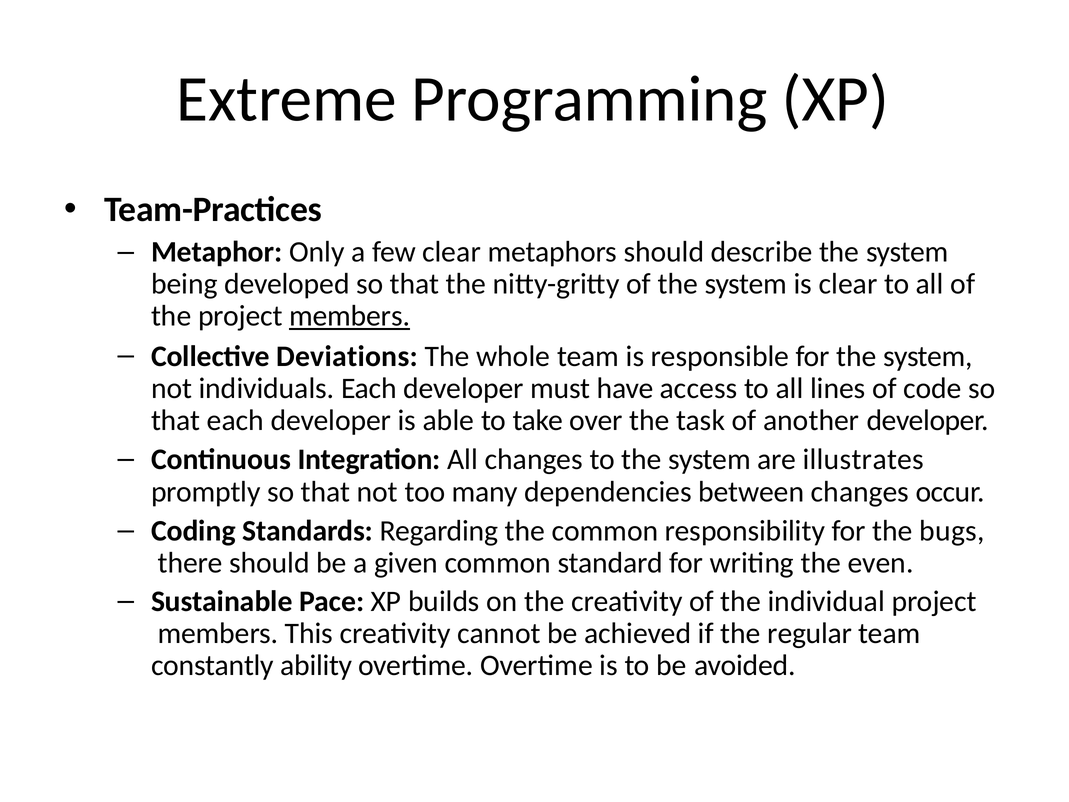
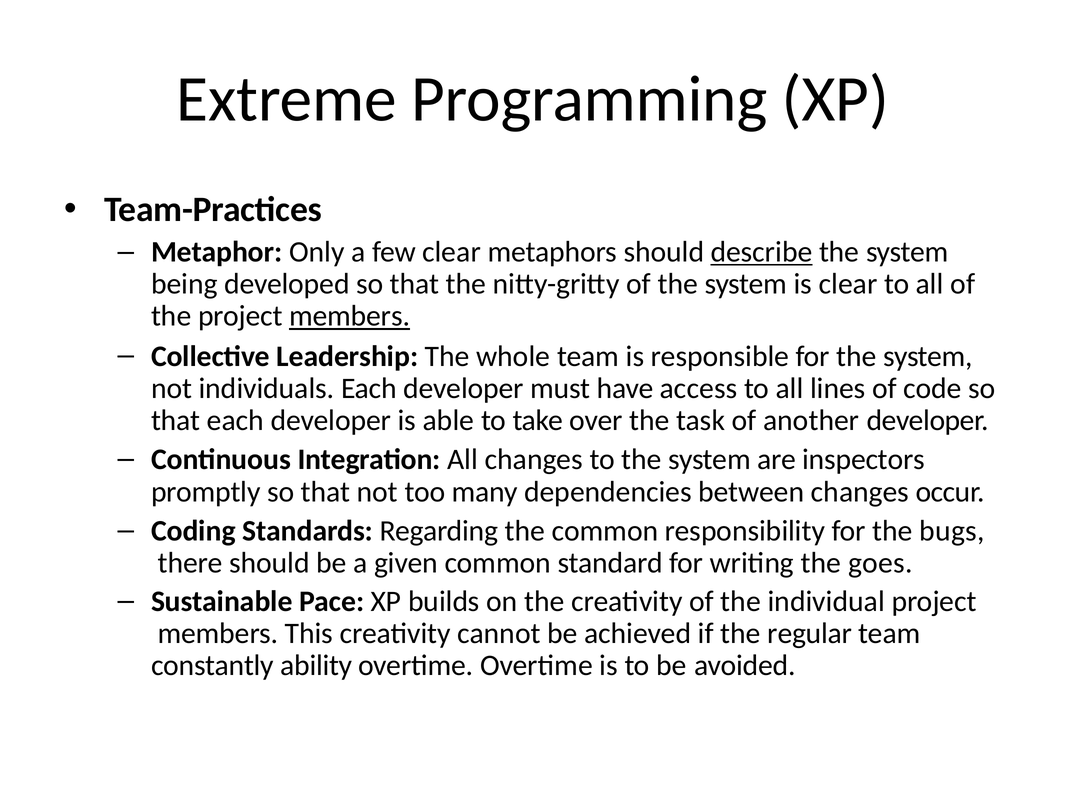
describe underline: none -> present
Deviations: Deviations -> Leadership
illustrates: illustrates -> inspectors
even: even -> goes
